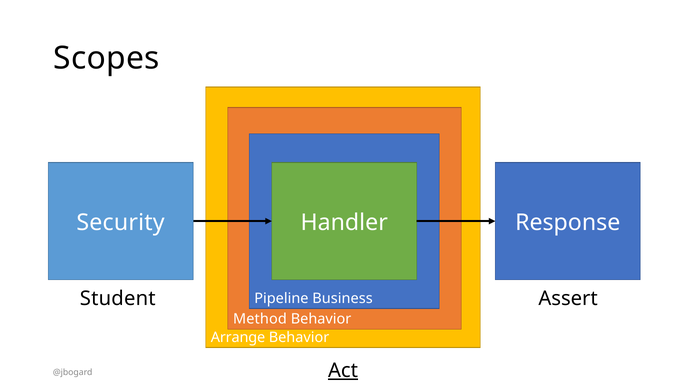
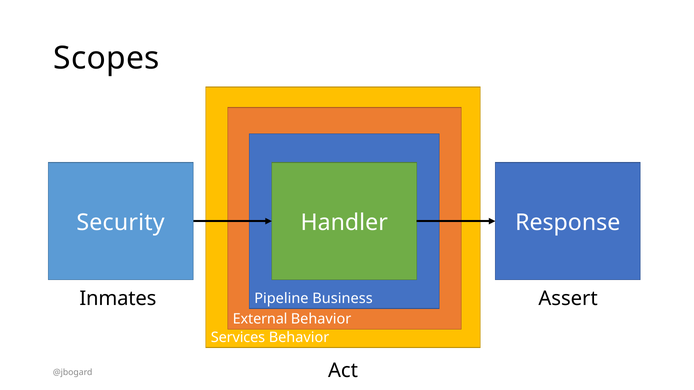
Student: Student -> Inmates
Method: Method -> External
Arrange: Arrange -> Services
Act underline: present -> none
